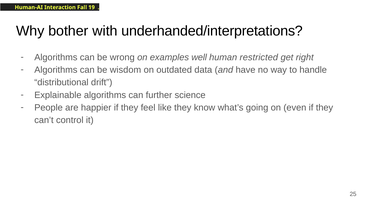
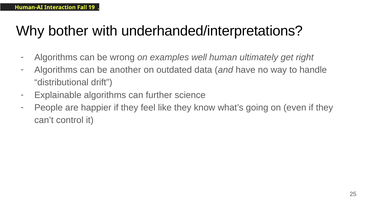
restricted: restricted -> ultimately
wisdom: wisdom -> another
